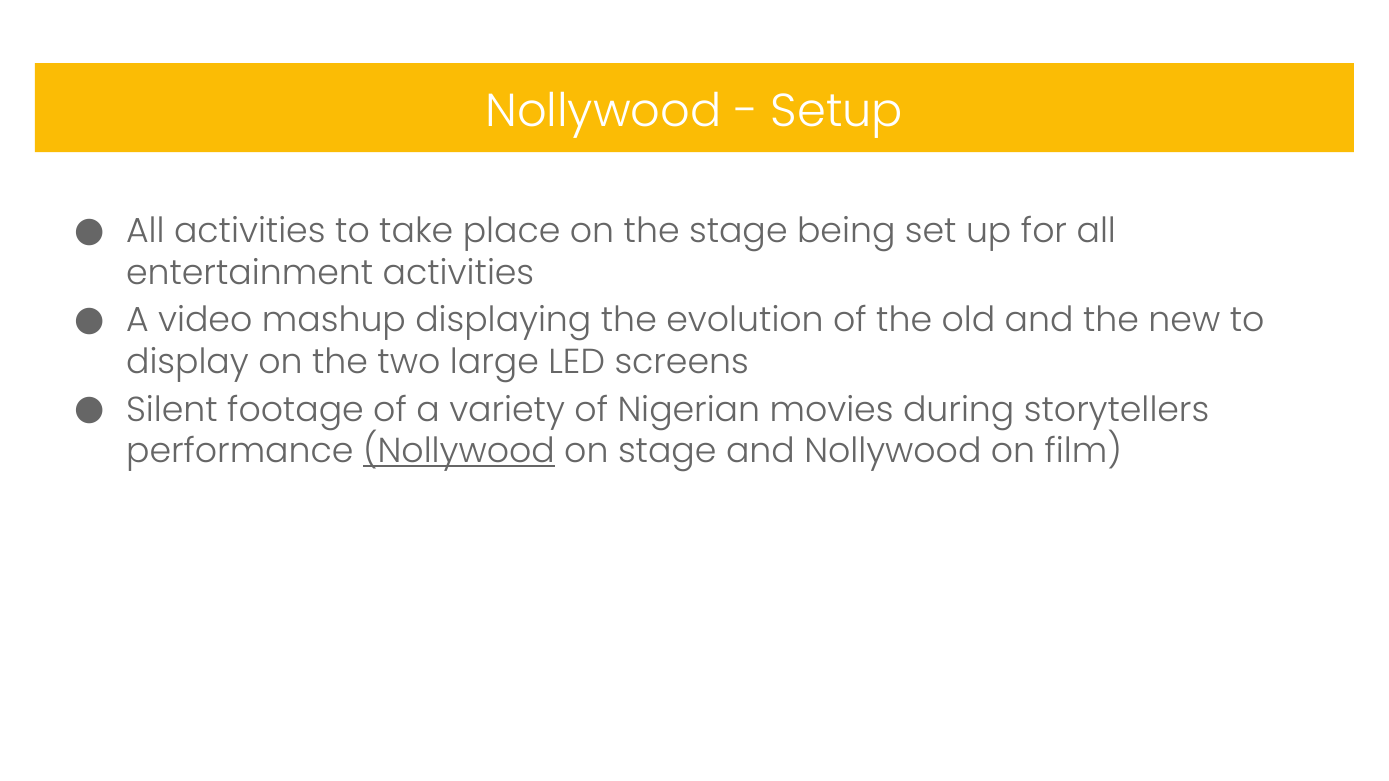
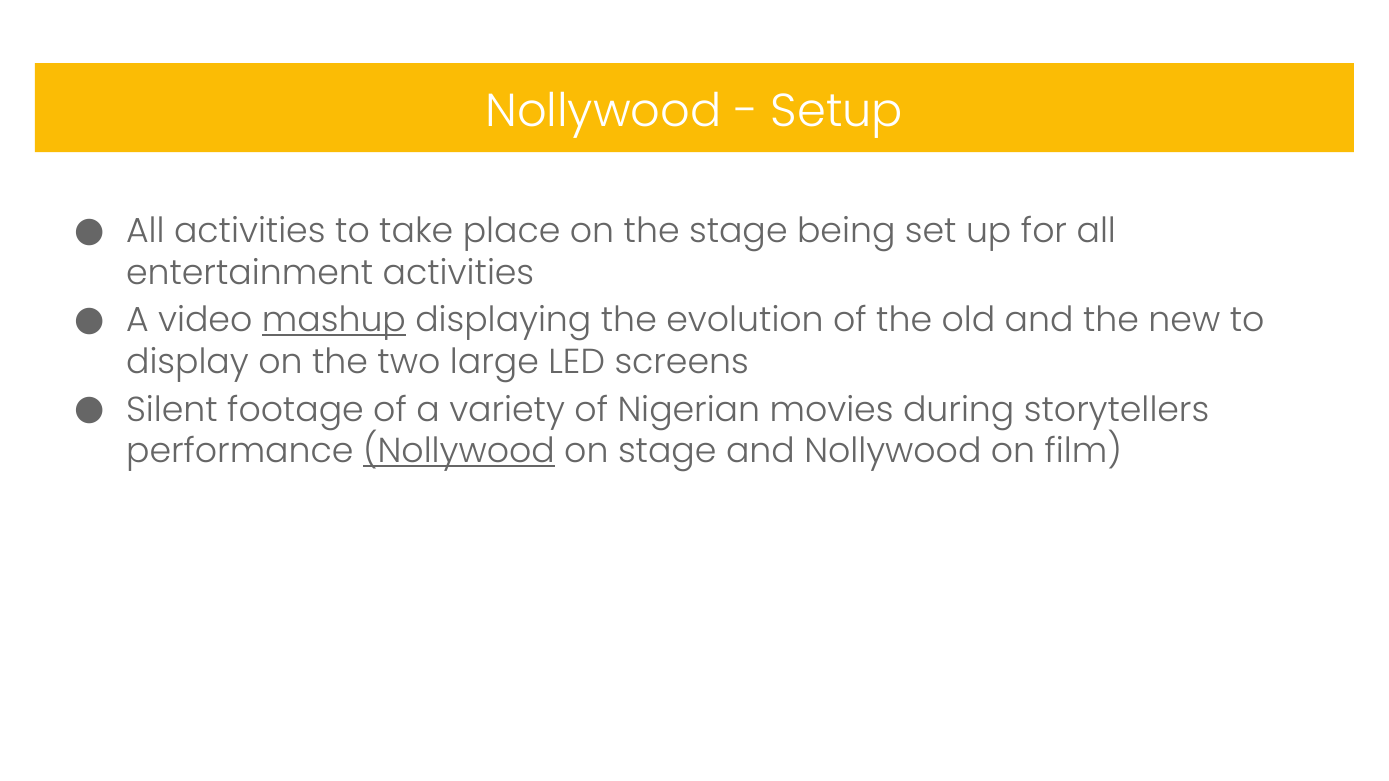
mashup underline: none -> present
